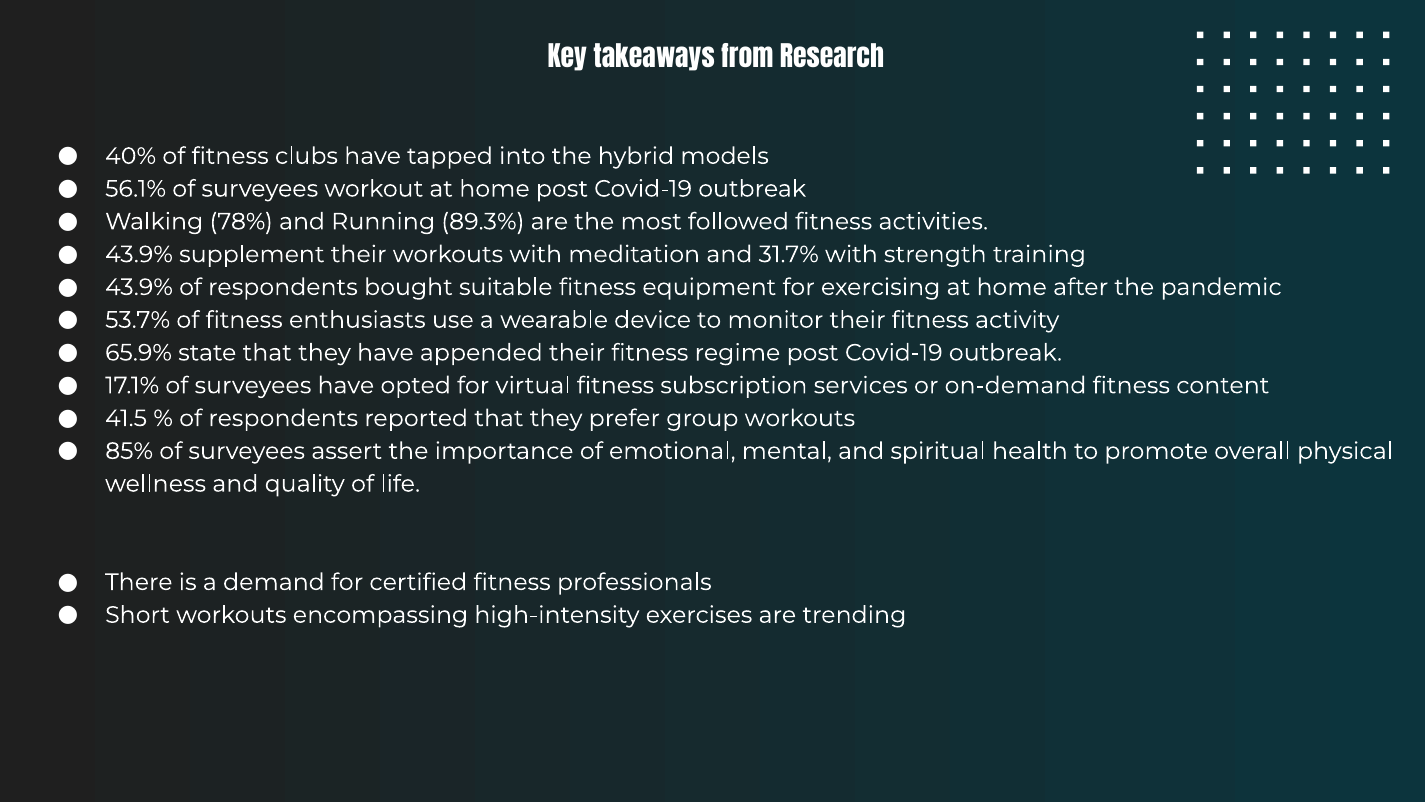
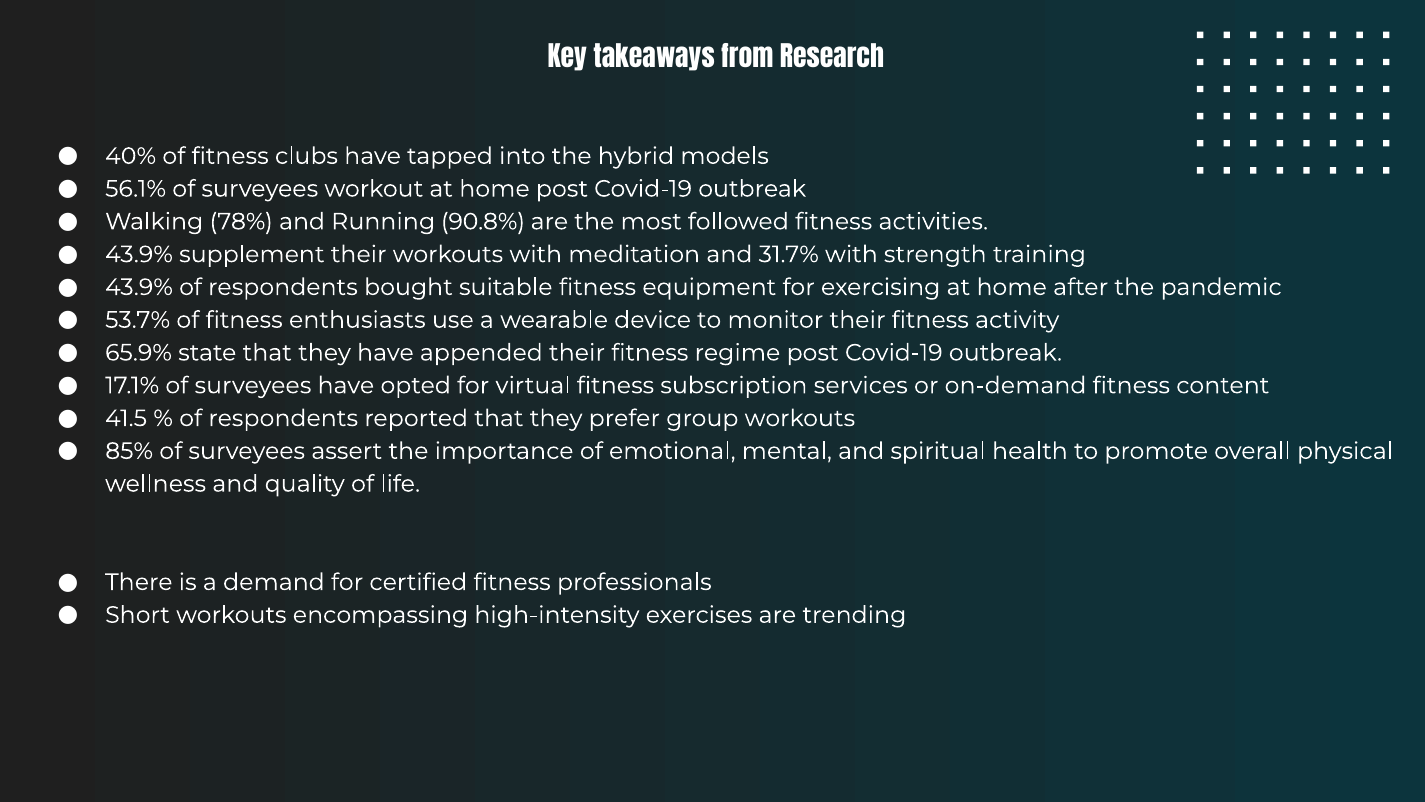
89.3%: 89.3% -> 90.8%
